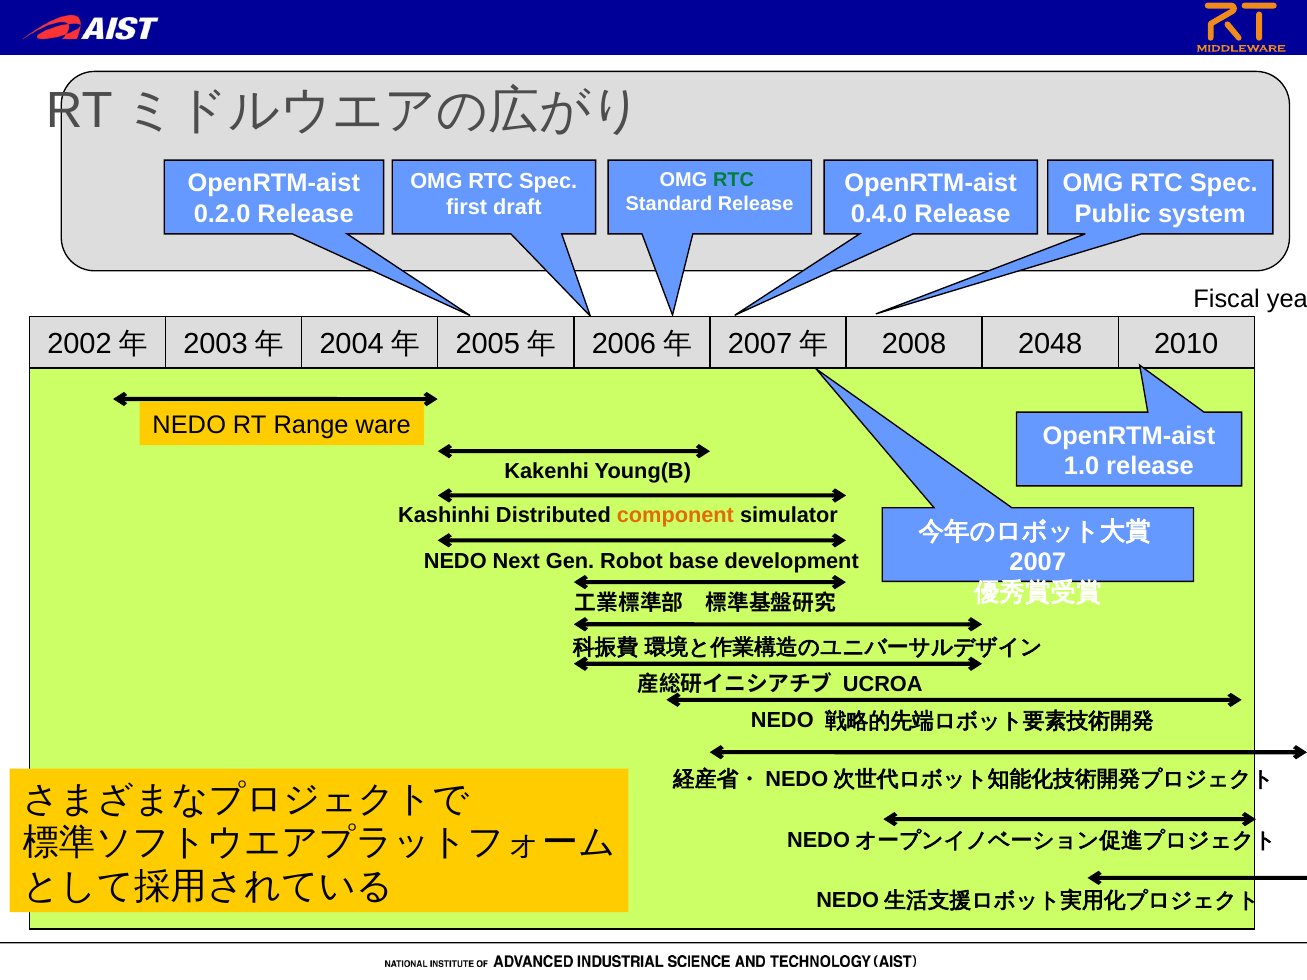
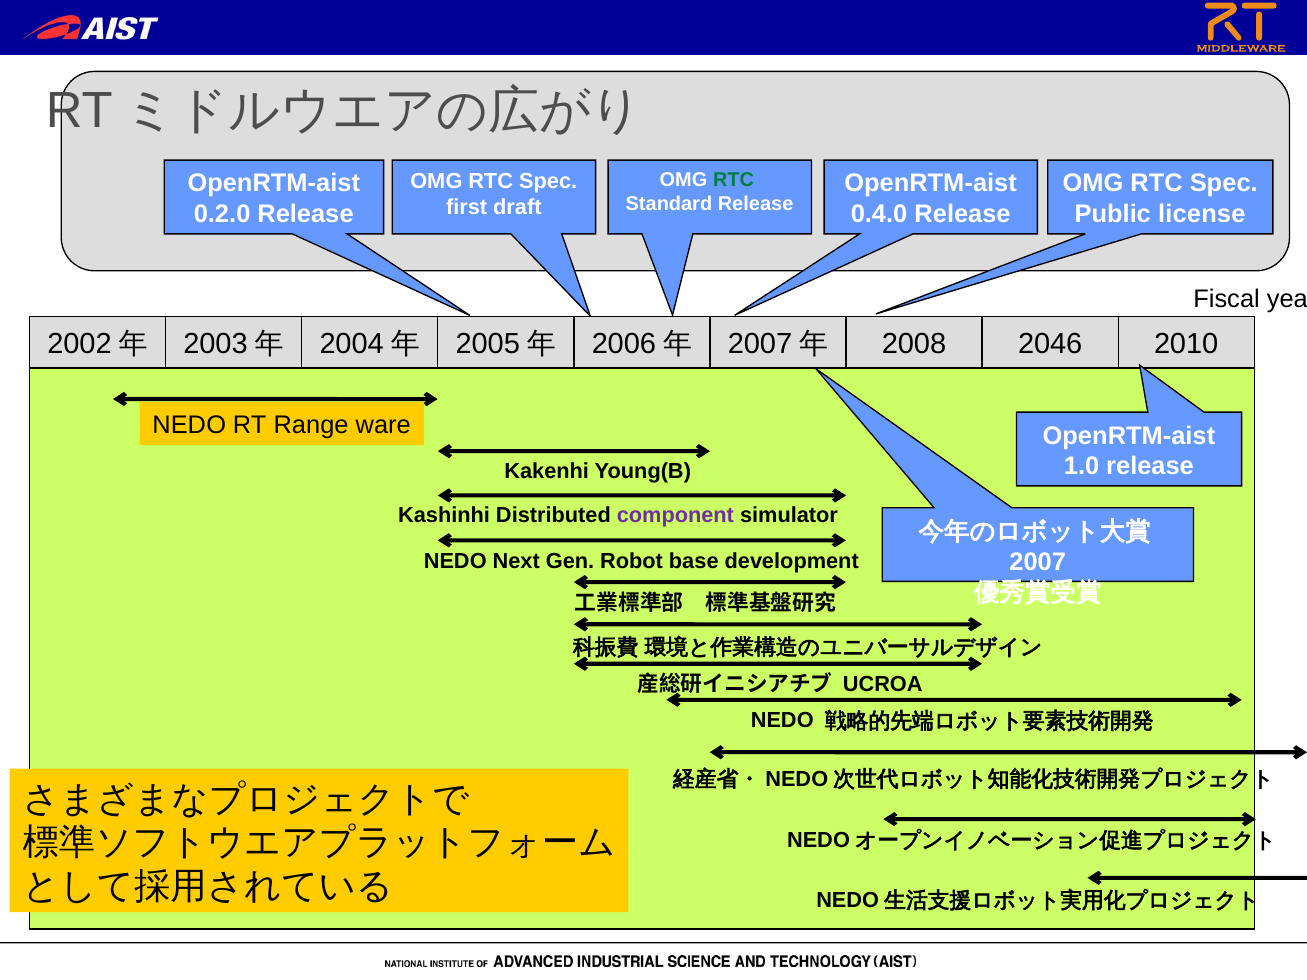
system: system -> license
2048: 2048 -> 2046
component colour: orange -> purple
